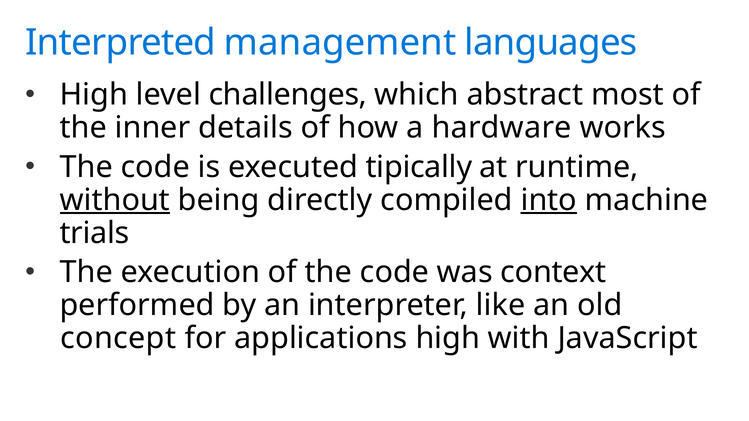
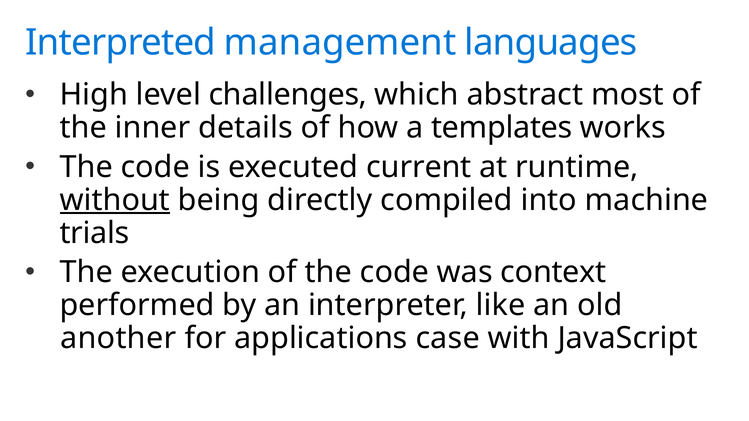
hardware: hardware -> templates
tipically: tipically -> current
into underline: present -> none
concept: concept -> another
applications high: high -> case
